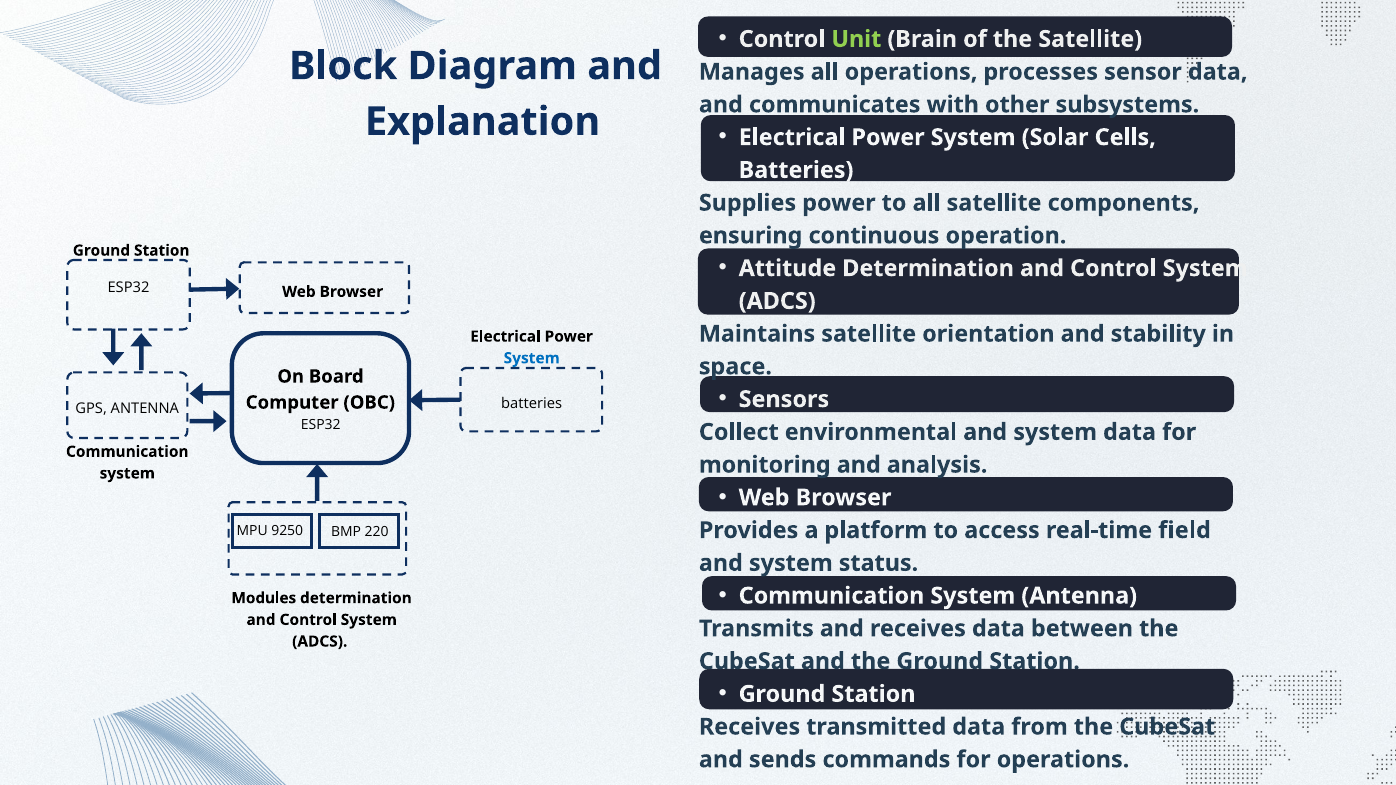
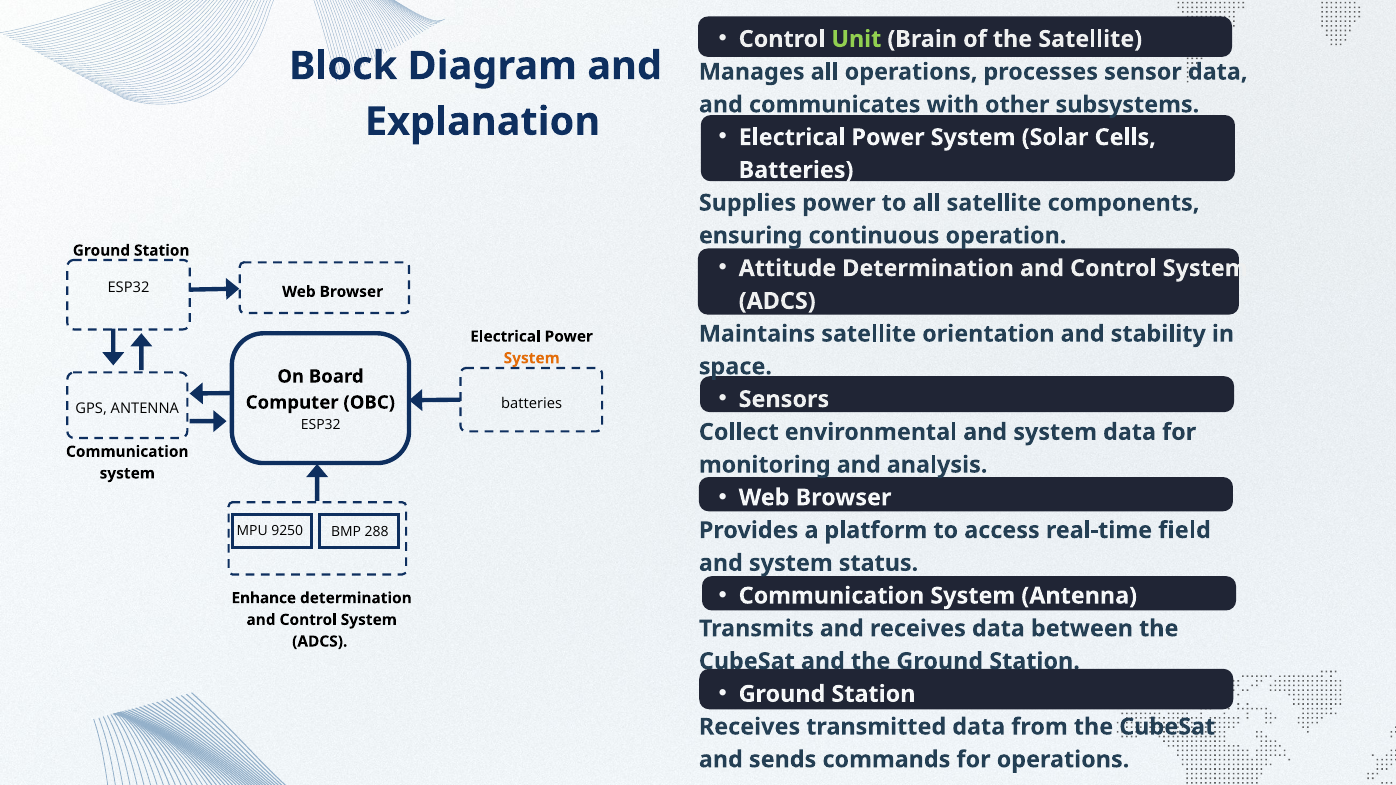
System at (532, 358) colour: blue -> orange
220: 220 -> 288
Modules: Modules -> Enhance
